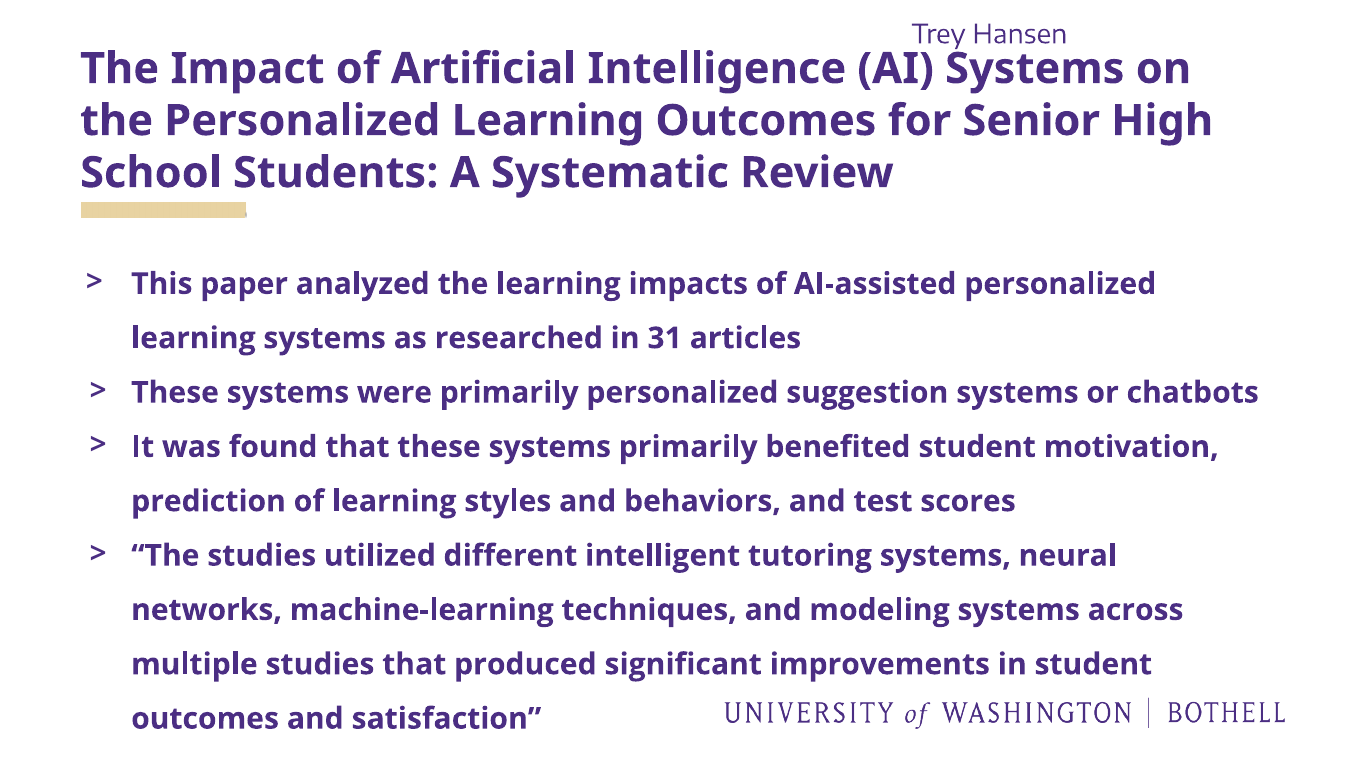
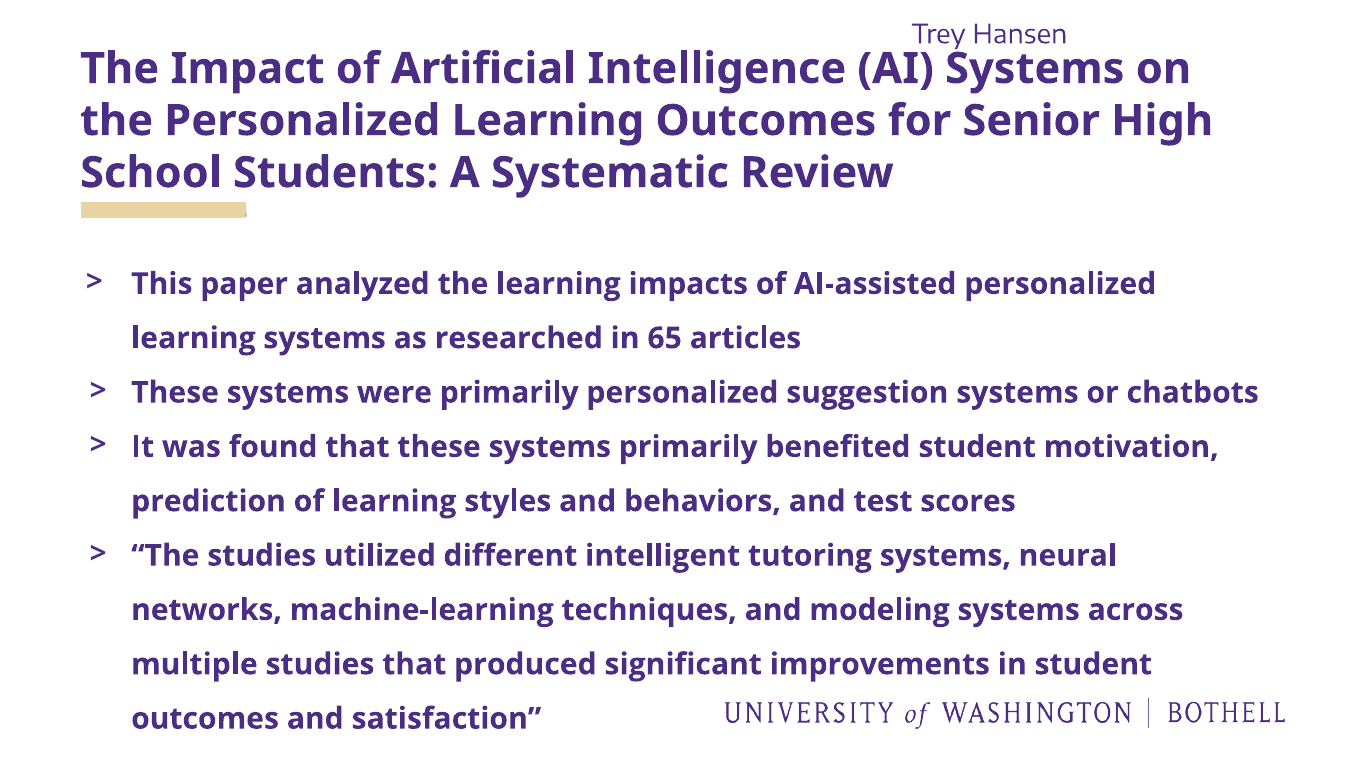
31: 31 -> 65
